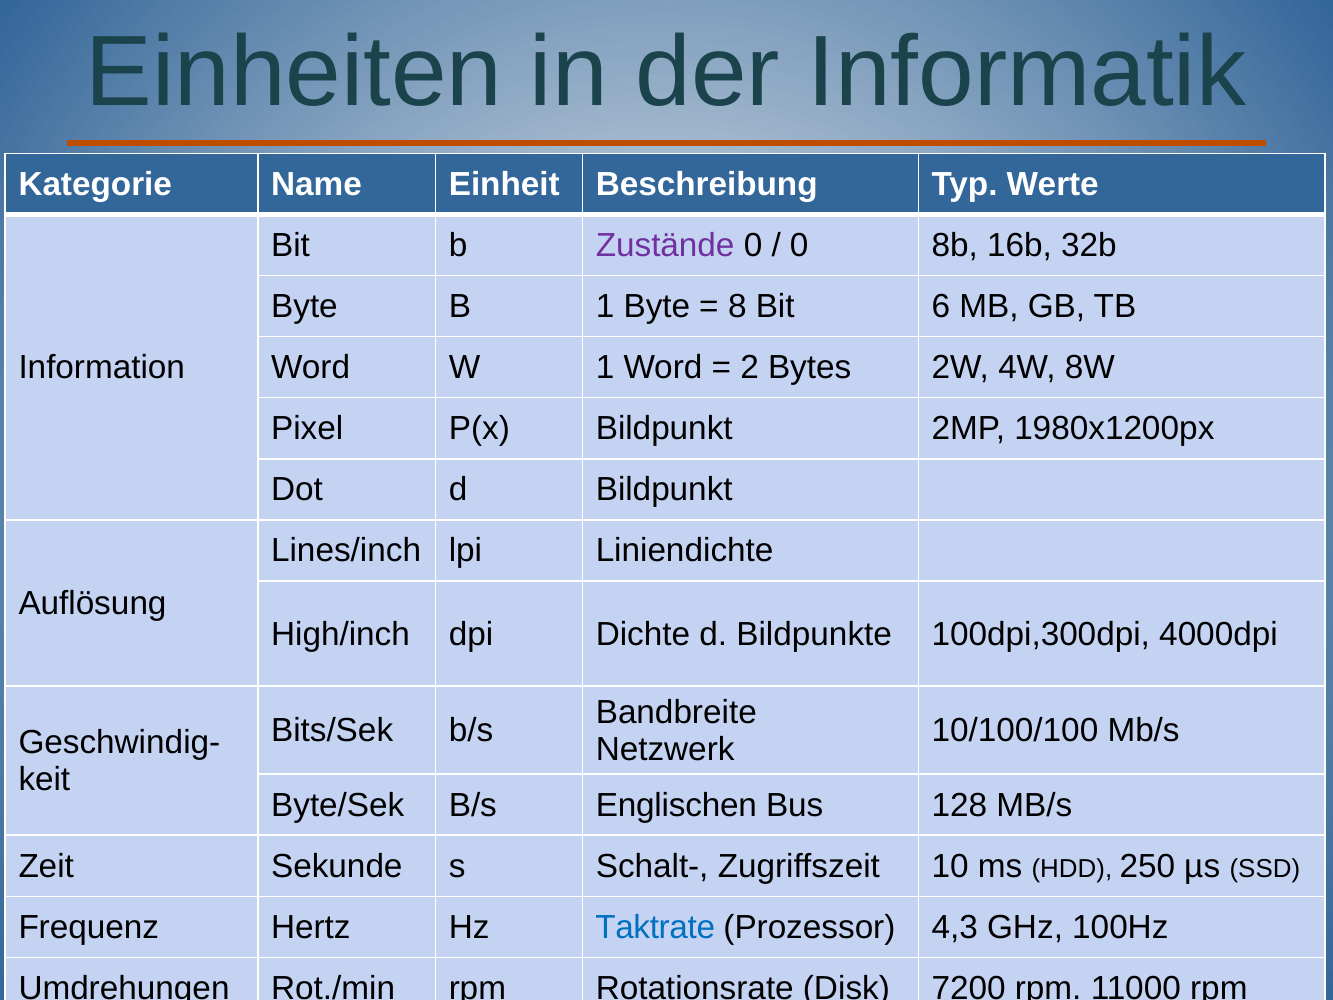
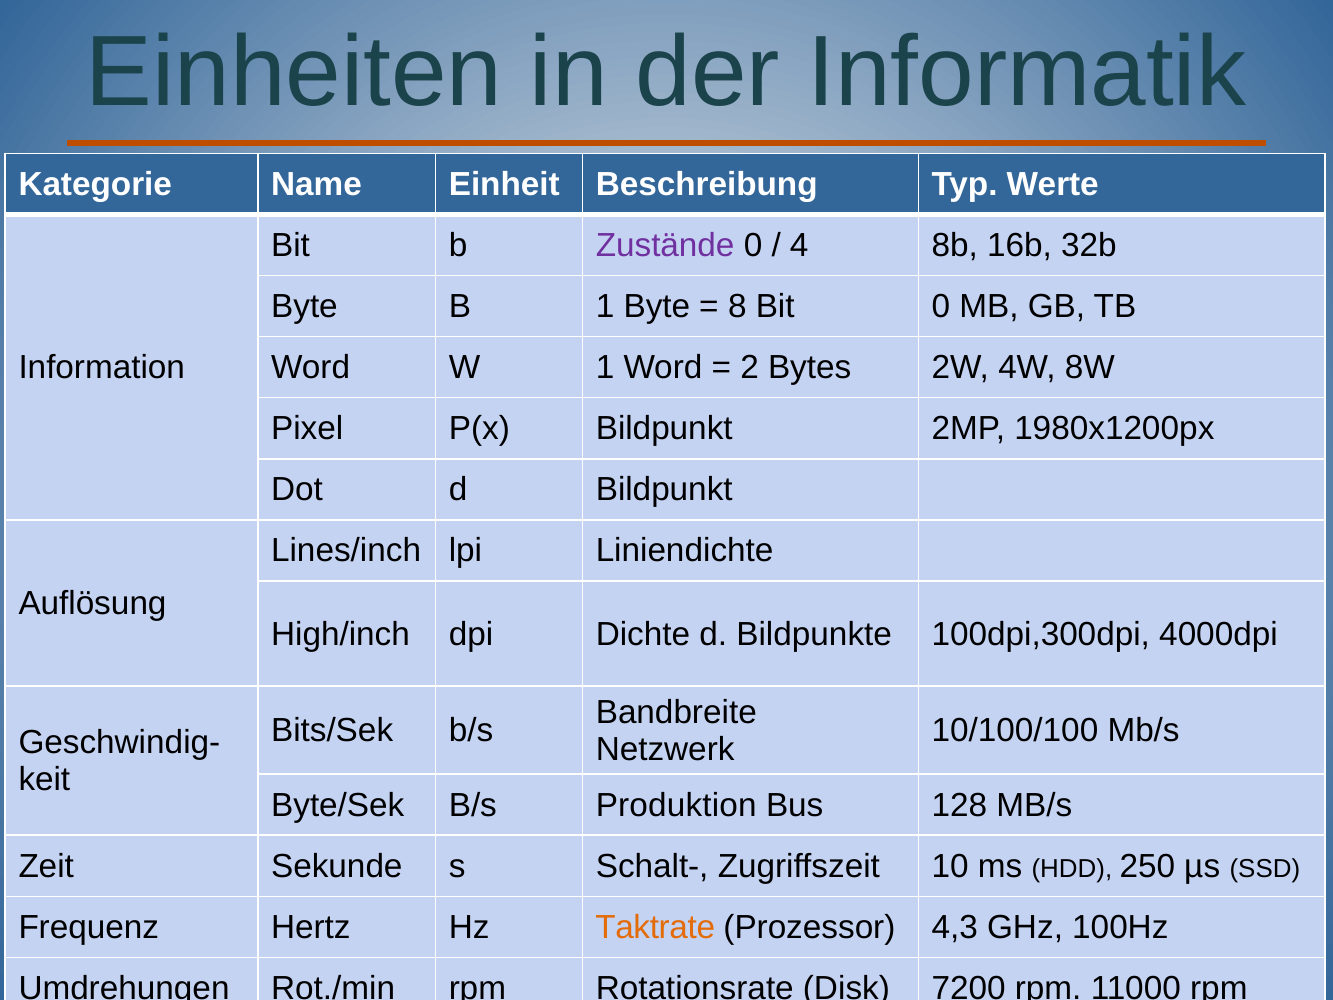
0 at (799, 246): 0 -> 4
Bit 6: 6 -> 0
Englischen: Englischen -> Produktion
Taktrate colour: blue -> orange
